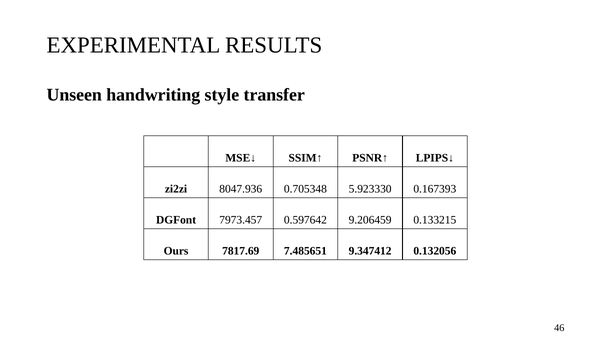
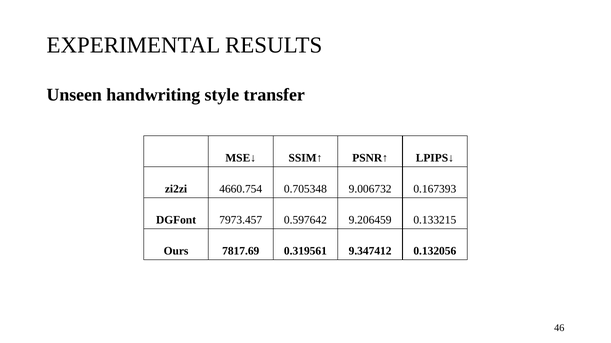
8047.936: 8047.936 -> 4660.754
5.923330: 5.923330 -> 9.006732
7.485651: 7.485651 -> 0.319561
